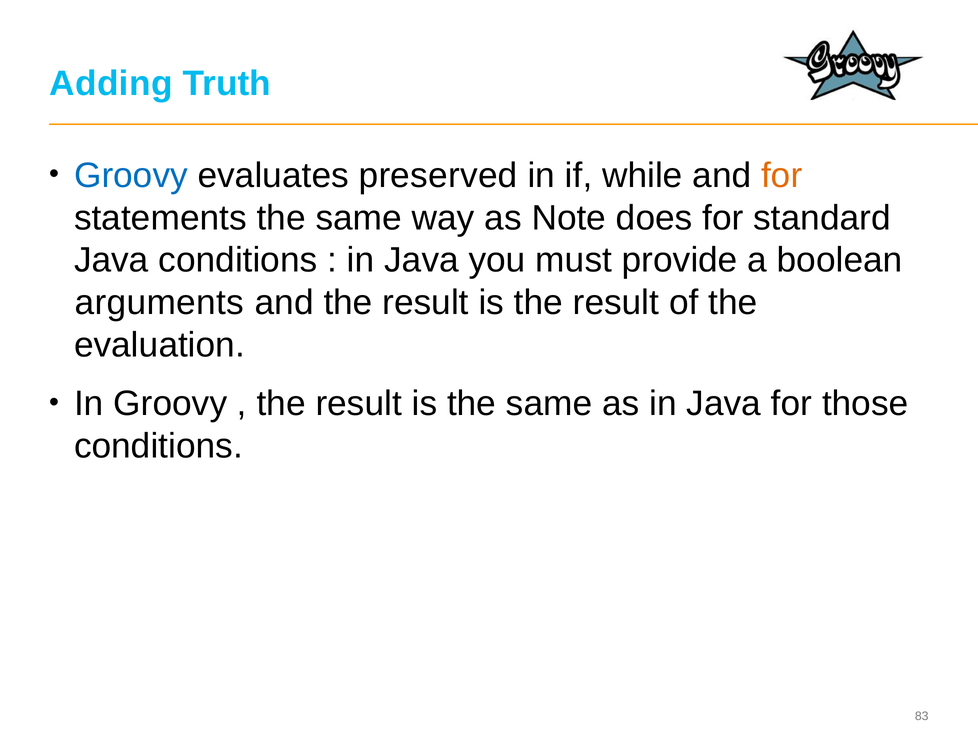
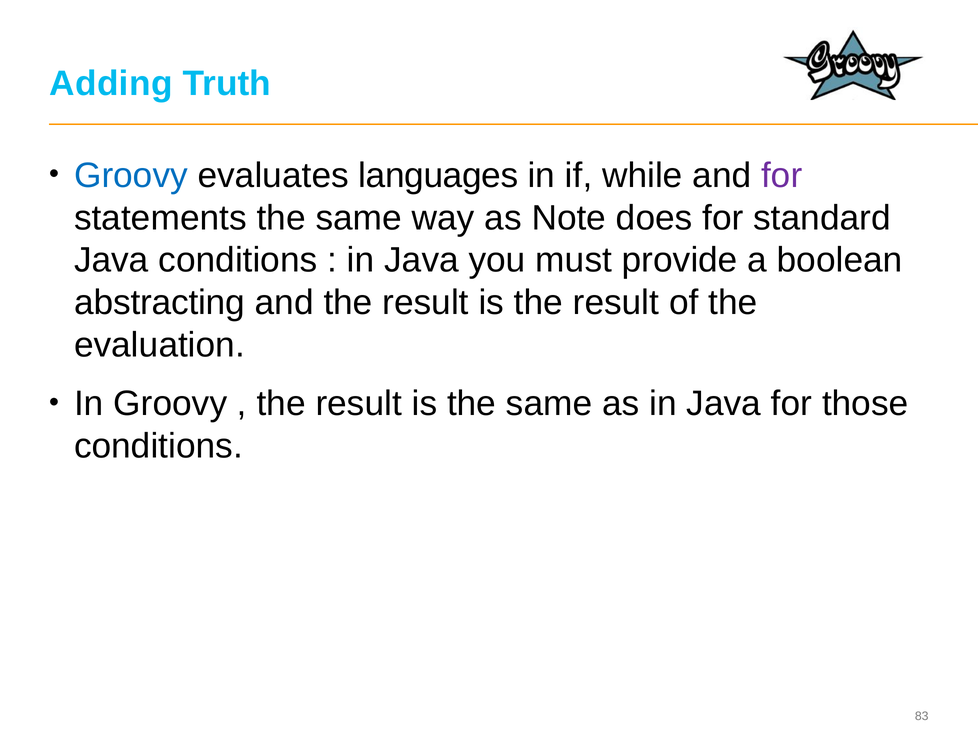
preserved: preserved -> languages
for at (782, 175) colour: orange -> purple
arguments: arguments -> abstracting
